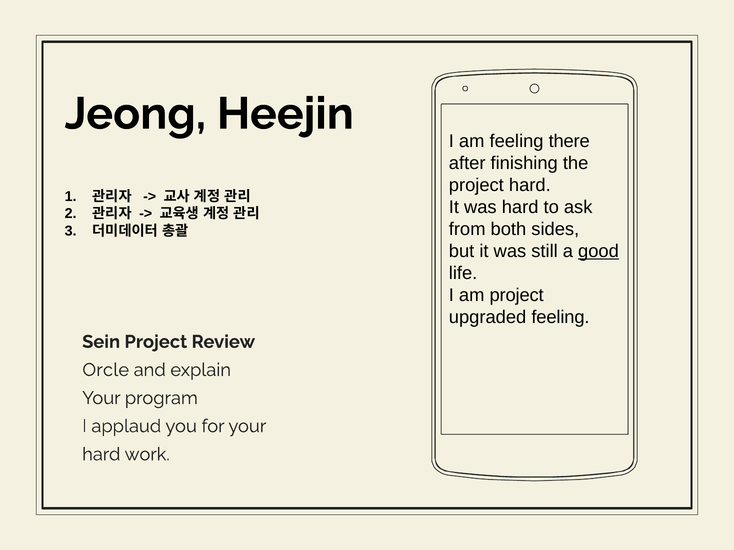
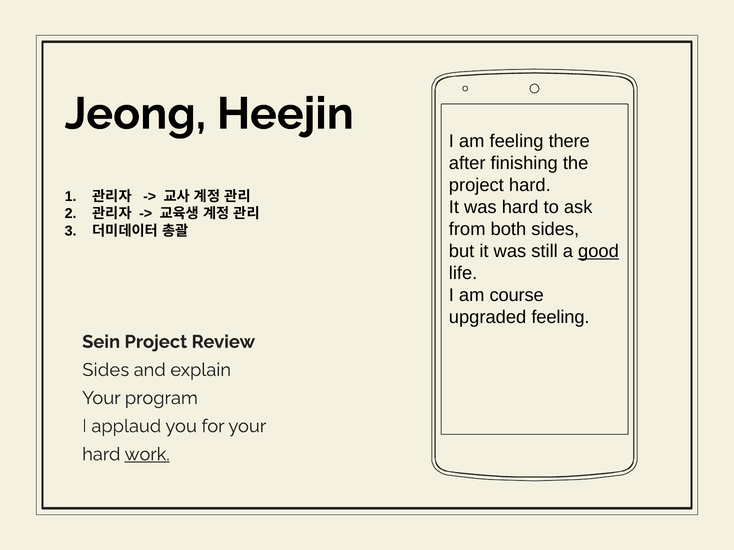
am project: project -> course
Orcle at (106, 370): Orcle -> Sides
work underline: none -> present
